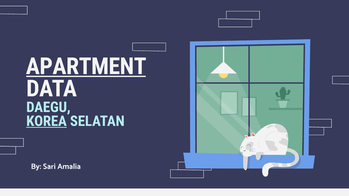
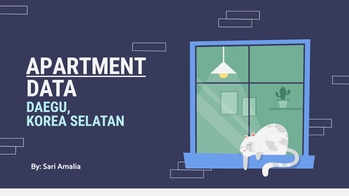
KOREA underline: present -> none
